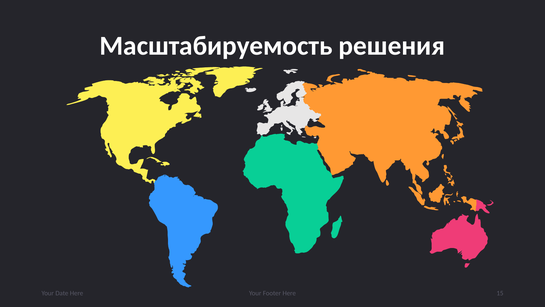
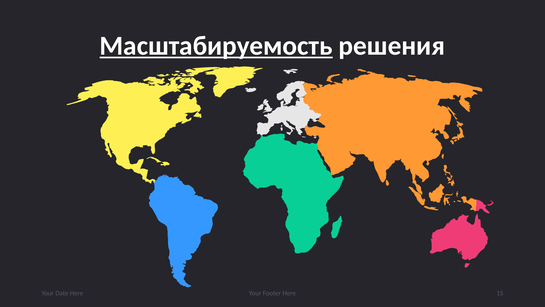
Масштабируемость underline: none -> present
